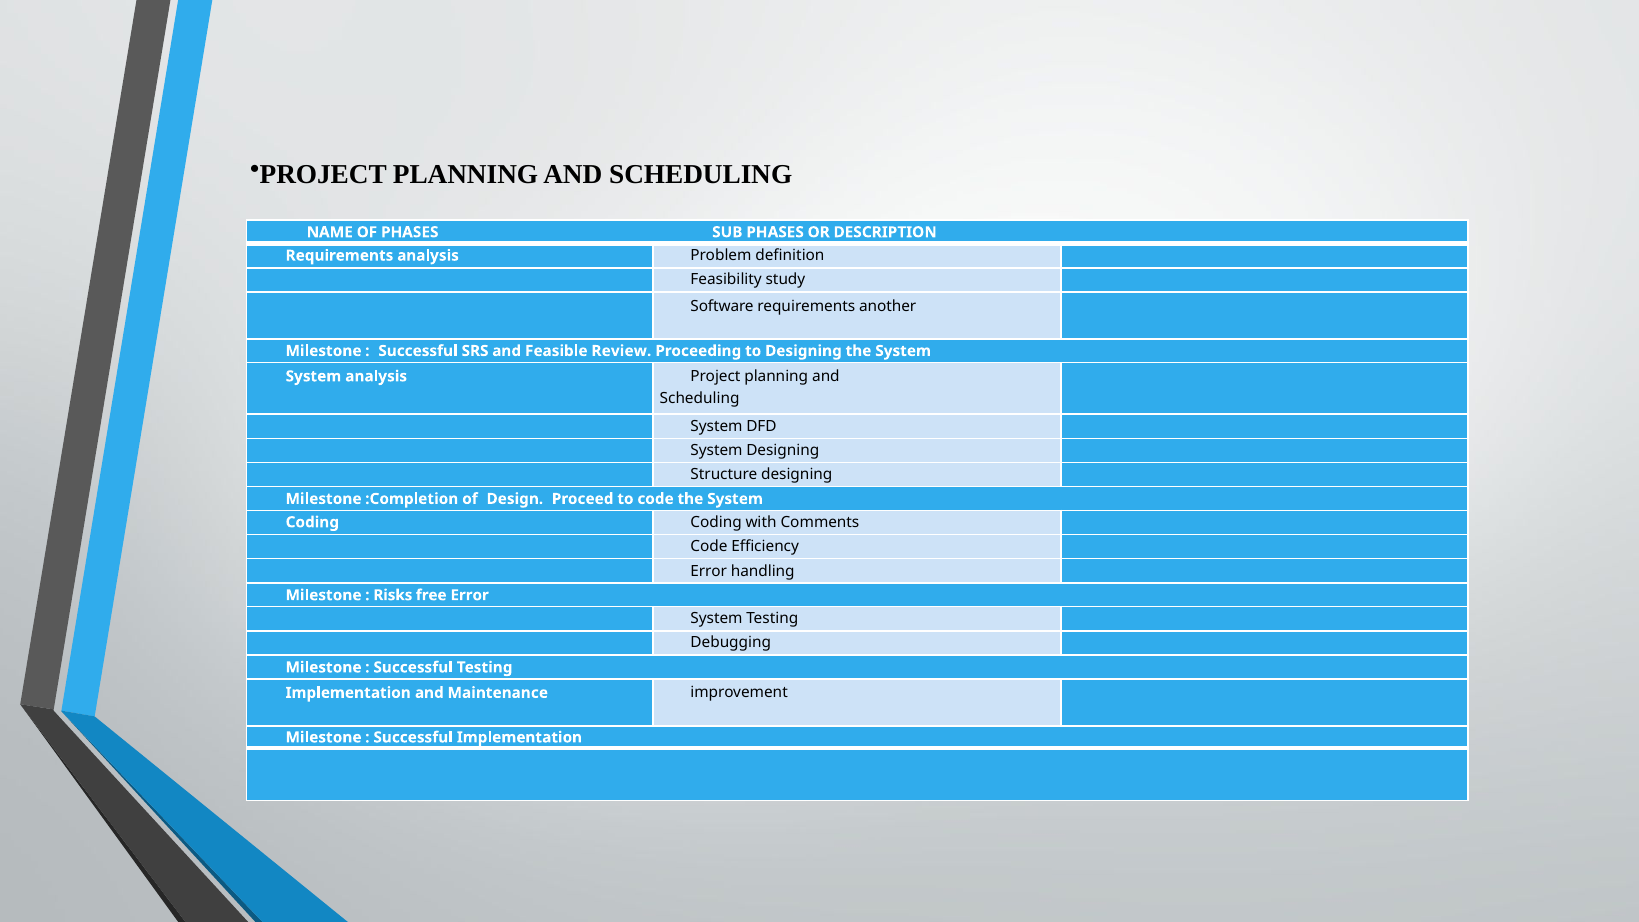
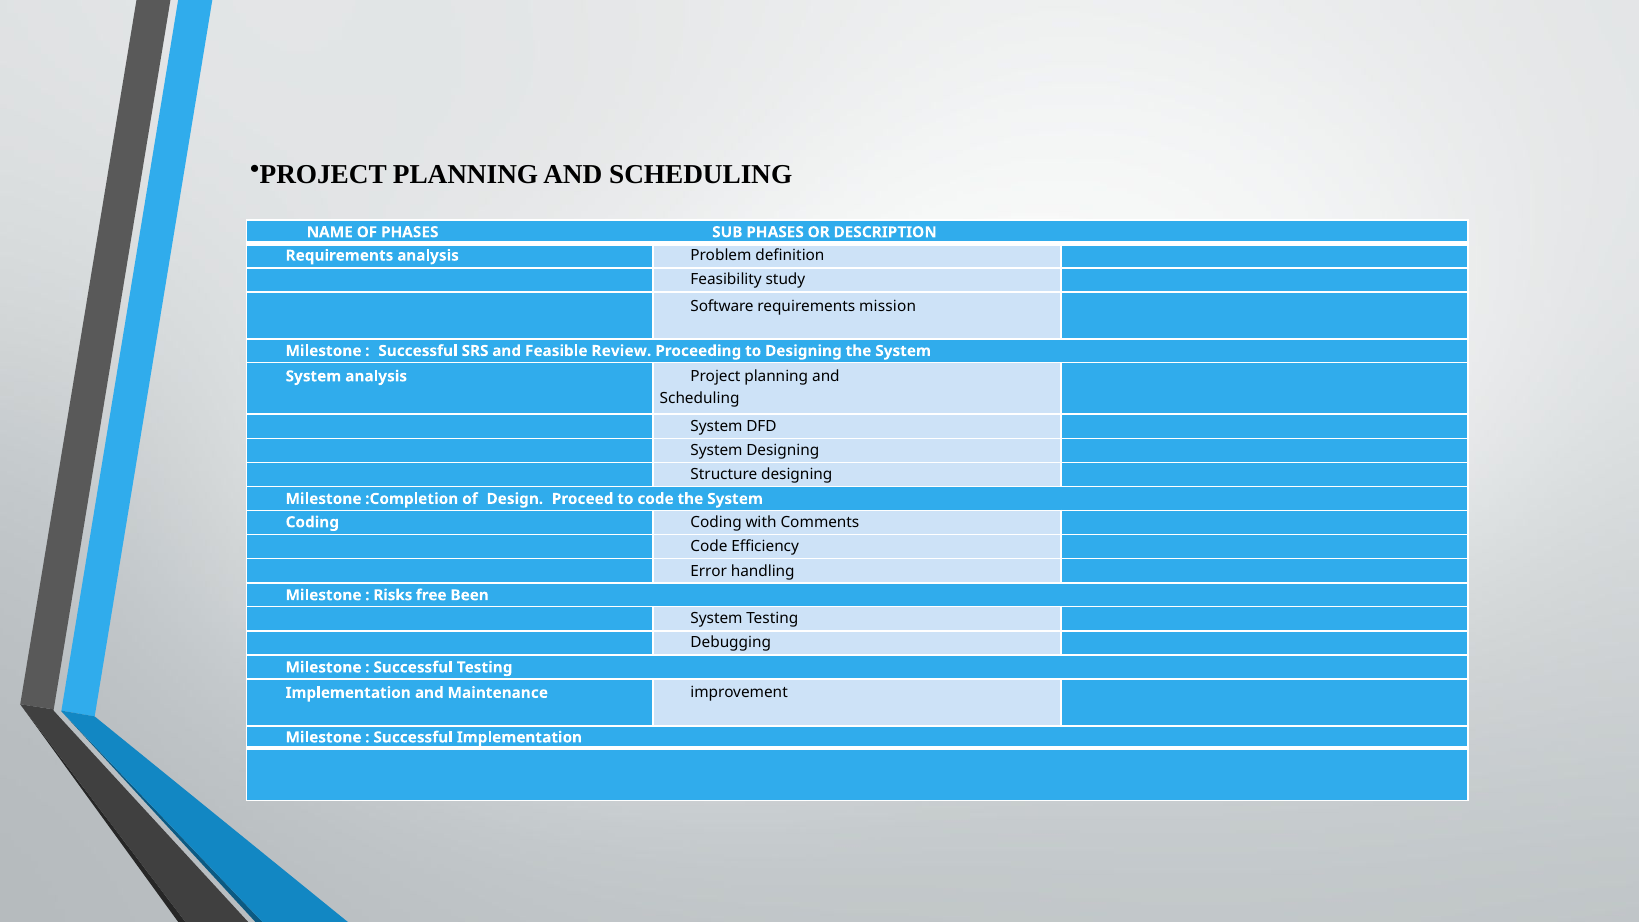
another: another -> mission
free Error: Error -> Been
